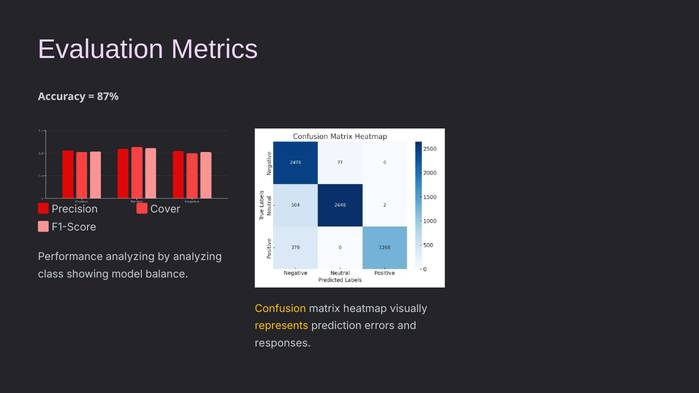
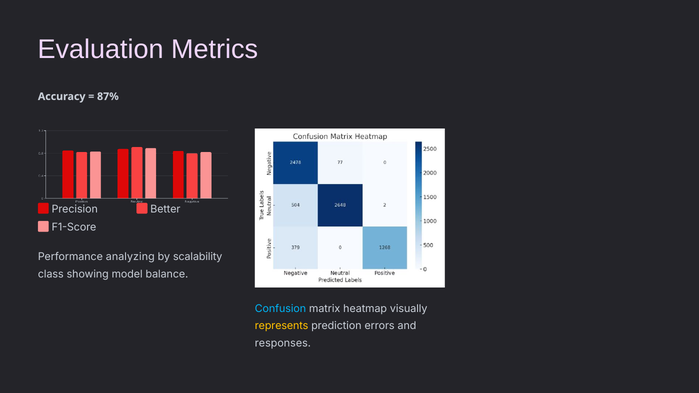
Cover: Cover -> Better
by analyzing: analyzing -> scalability
Confusion colour: yellow -> light blue
